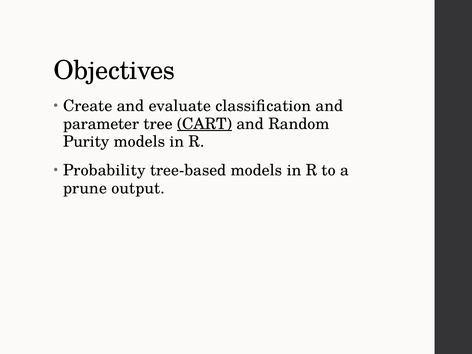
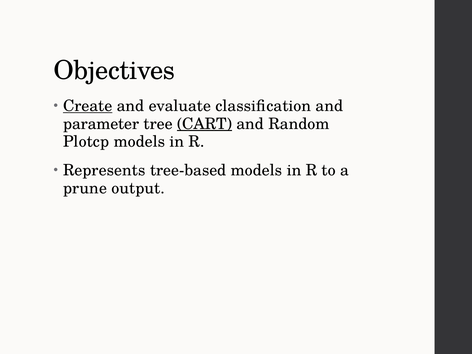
Create underline: none -> present
Purity: Purity -> Plotcp
Probability: Probability -> Represents
